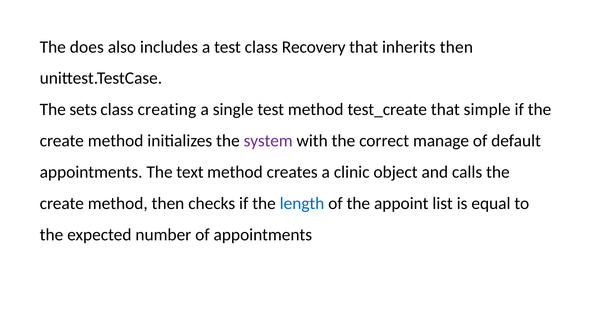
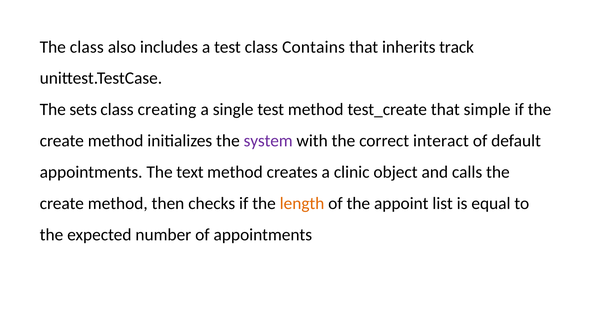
The does: does -> class
Recovery: Recovery -> Contains
inherits then: then -> track
manage: manage -> interact
length colour: blue -> orange
